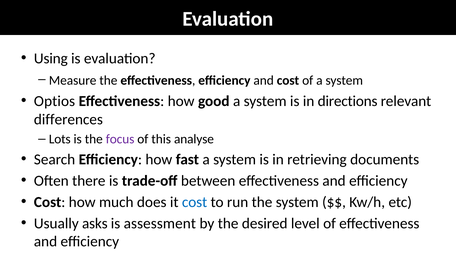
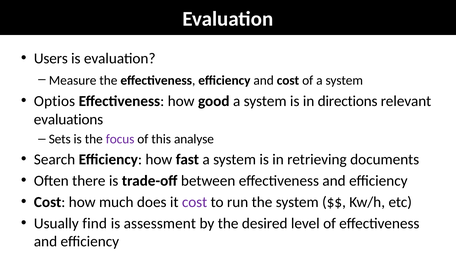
Using: Using -> Users
differences: differences -> evaluations
Lots: Lots -> Sets
cost at (195, 202) colour: blue -> purple
asks: asks -> find
